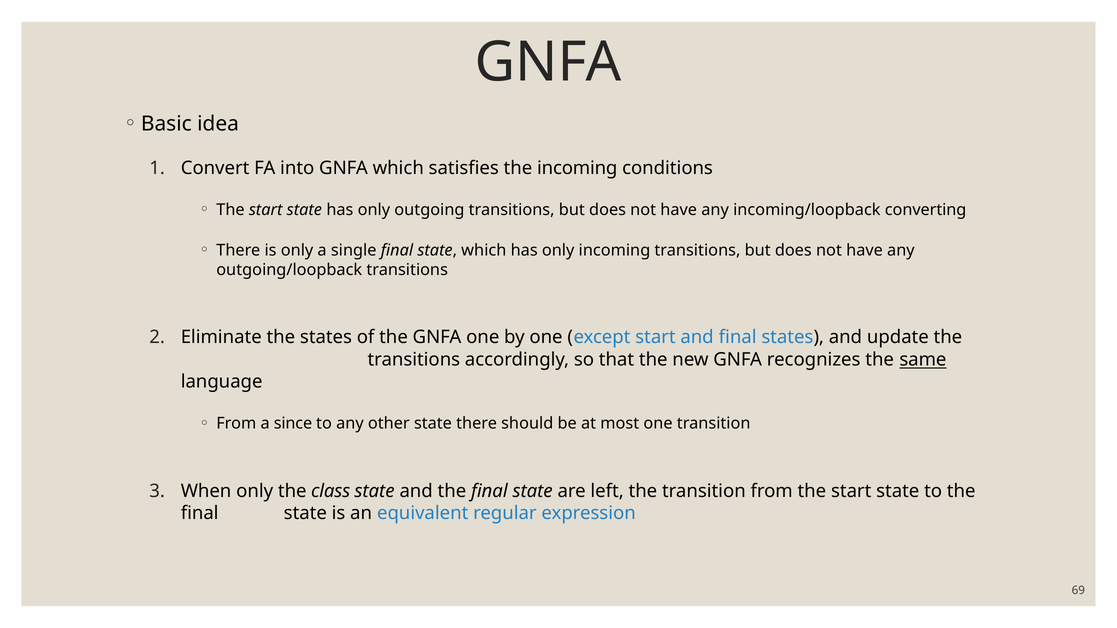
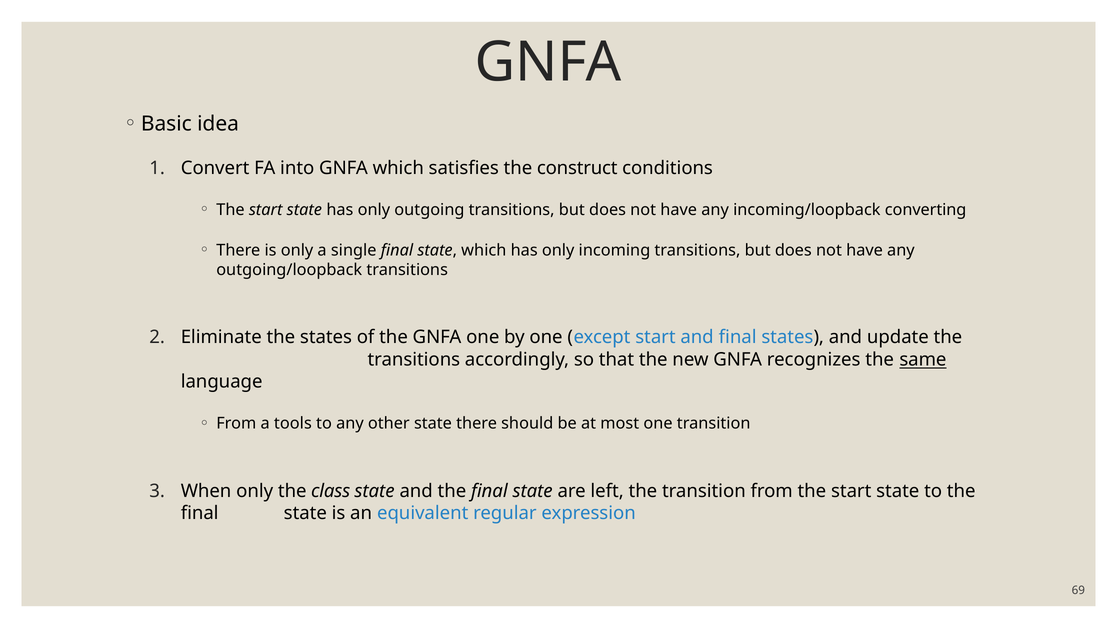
the incoming: incoming -> construct
since: since -> tools
